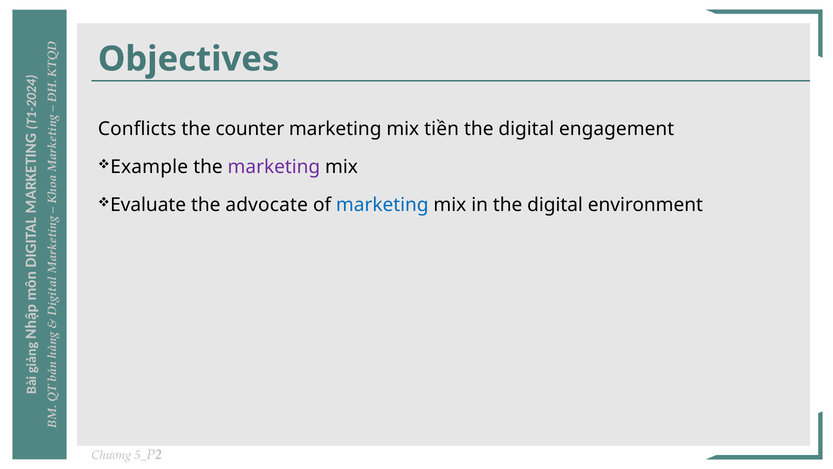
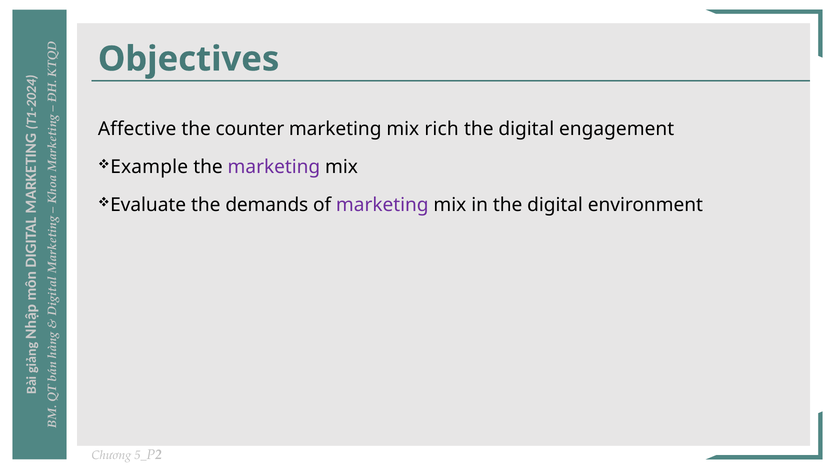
Conflicts: Conflicts -> Affective
tiền: tiền -> rich
advocate: advocate -> demands
marketing at (382, 205) colour: blue -> purple
